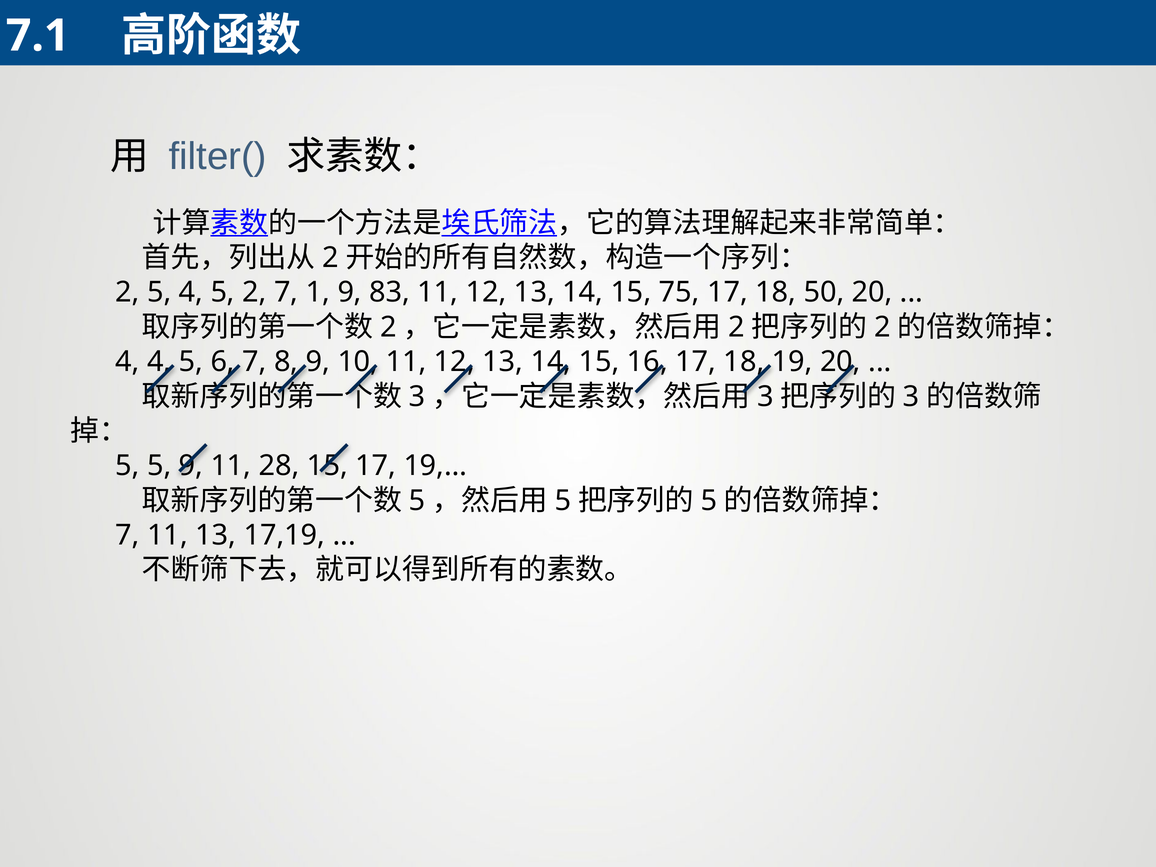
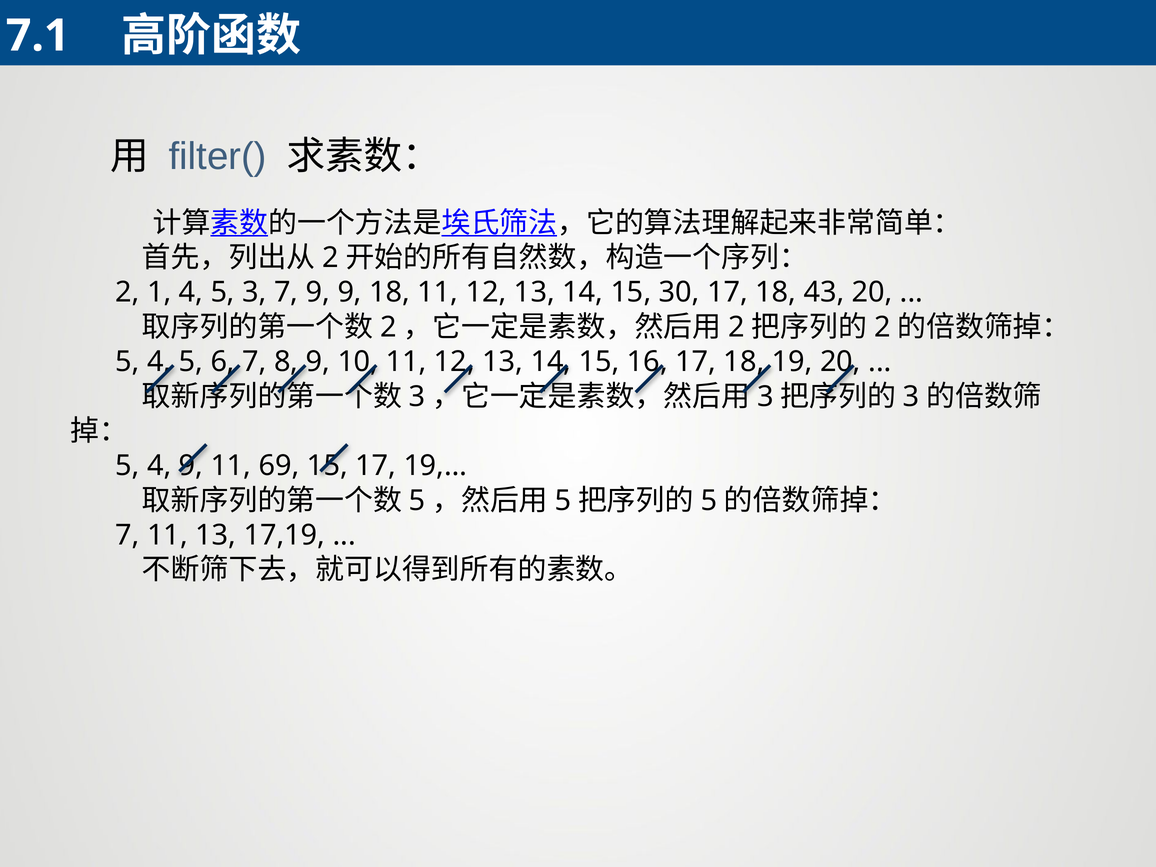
2 5: 5 -> 1
5 2: 2 -> 3
7 1: 1 -> 9
9 83: 83 -> 18
75: 75 -> 30
50: 50 -> 43
4 at (128, 362): 4 -> 5
5 at (159, 466): 5 -> 4
28: 28 -> 69
